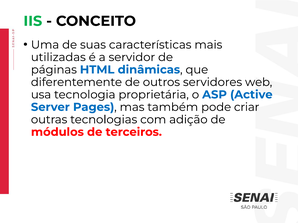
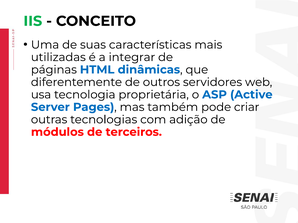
servidor: servidor -> integrar
